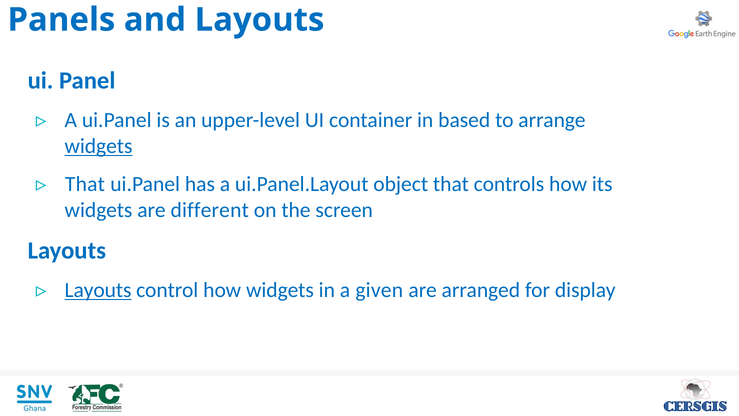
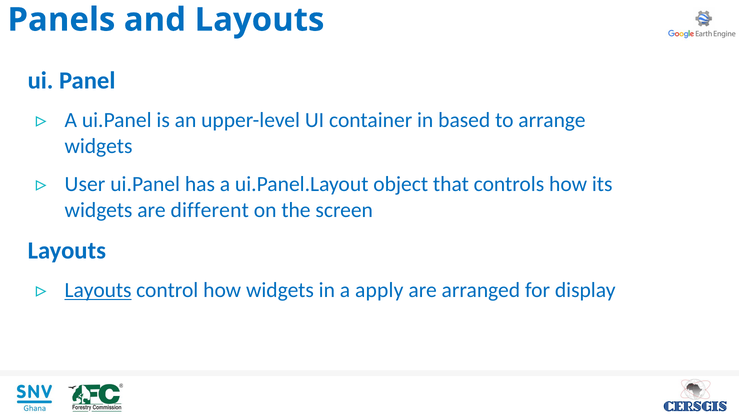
widgets at (99, 146) underline: present -> none
That at (85, 184): That -> User
given: given -> apply
